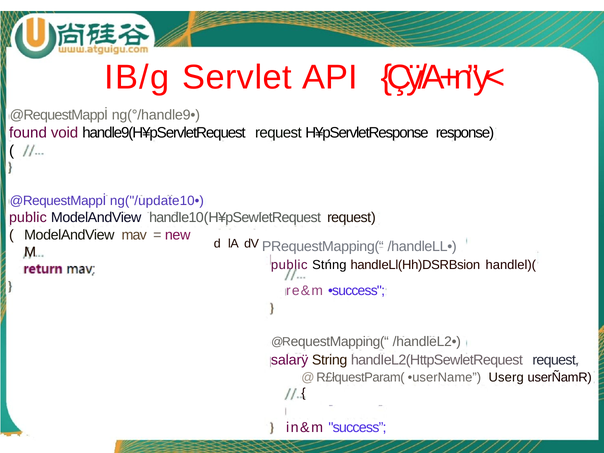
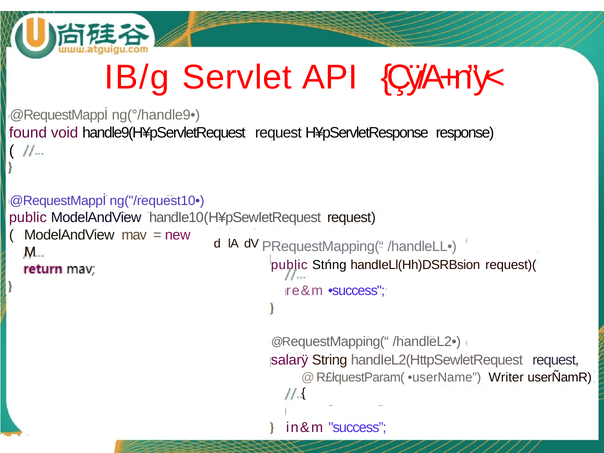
ng("/update10•: ng("/update10• -> ng("/request10•
handlel)(: handlel)( -> request)(
Userg: Userg -> Writer
